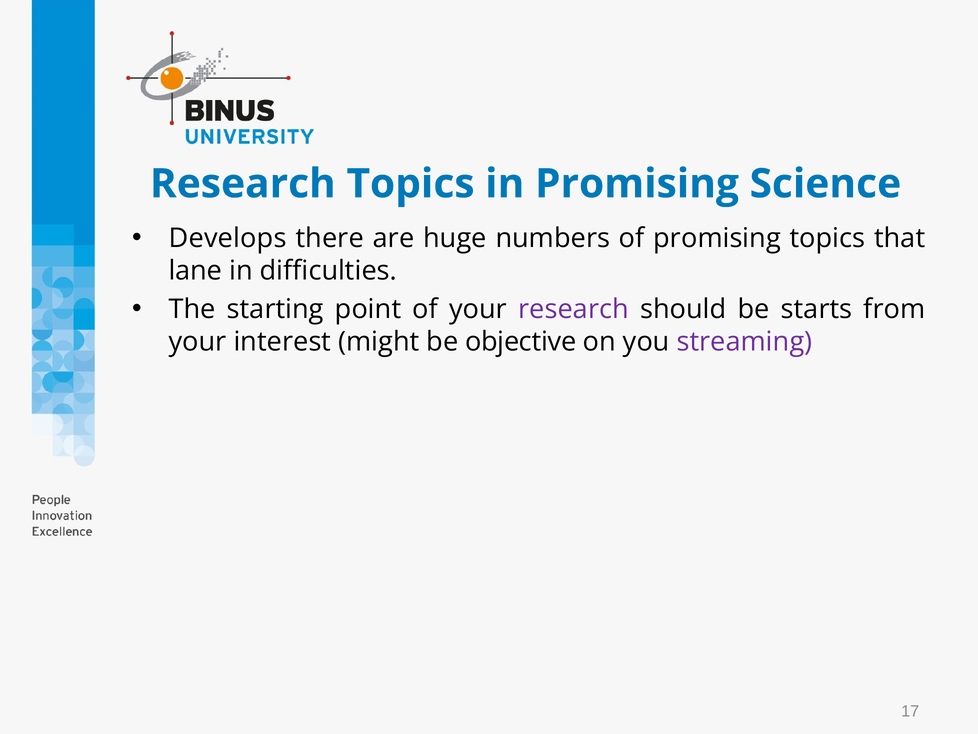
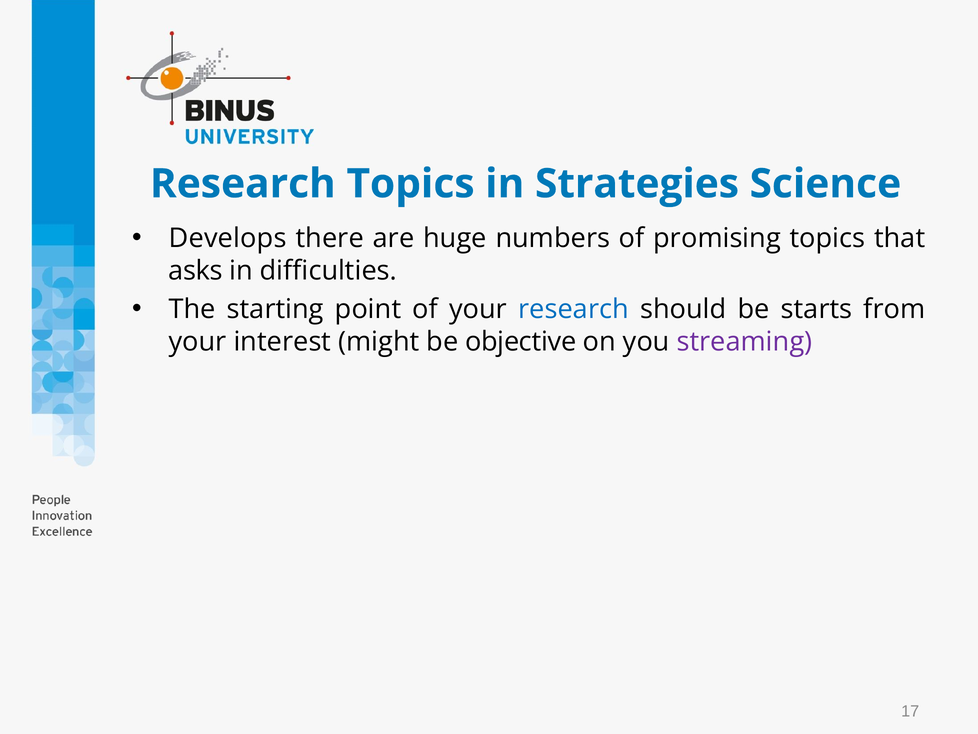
in Promising: Promising -> Strategies
lane: lane -> asks
research at (574, 309) colour: purple -> blue
